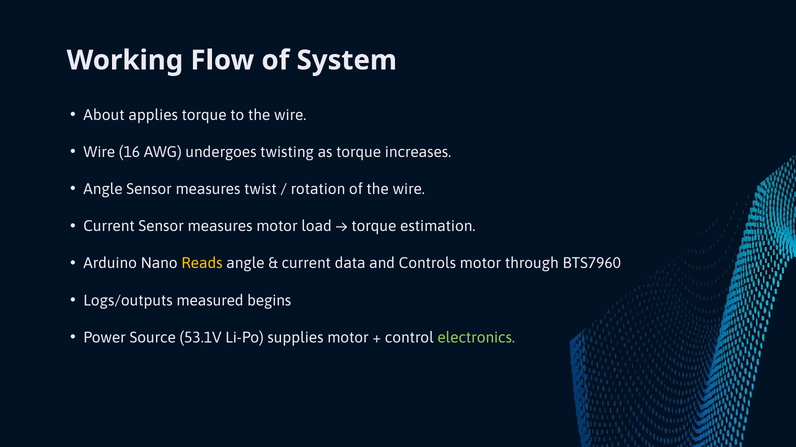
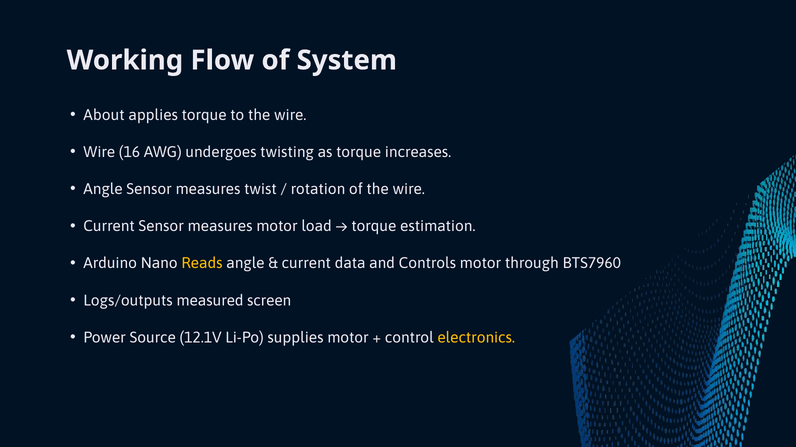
begins: begins -> screen
53.1V: 53.1V -> 12.1V
electronics colour: light green -> yellow
